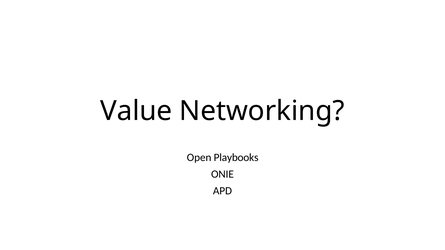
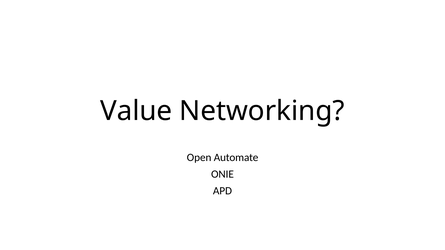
Playbooks: Playbooks -> Automate
